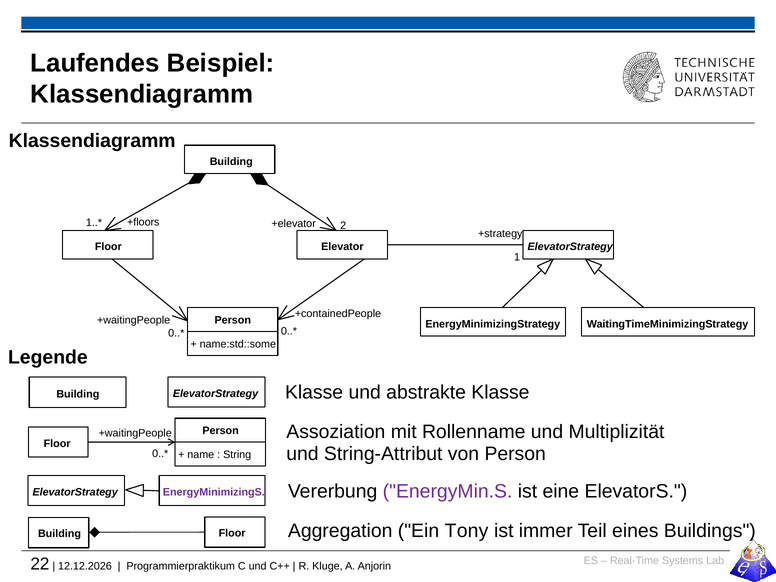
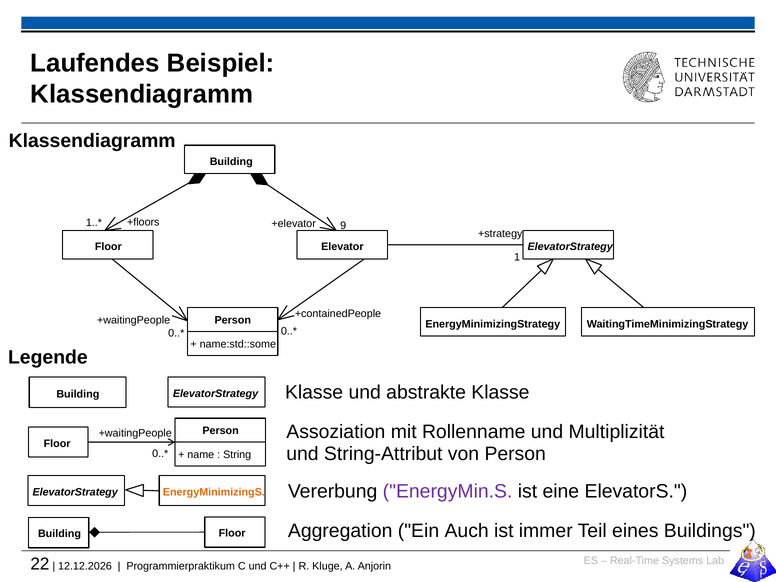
2: 2 -> 9
EnergyMinimizingS colour: purple -> orange
Tony: Tony -> Auch
